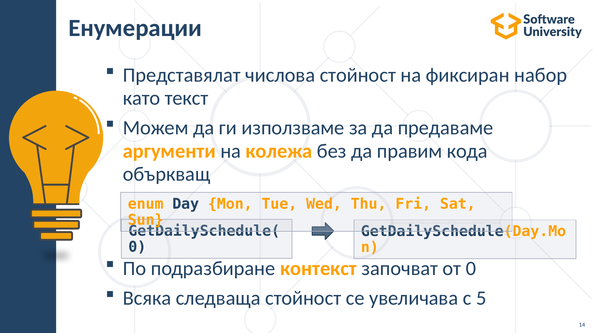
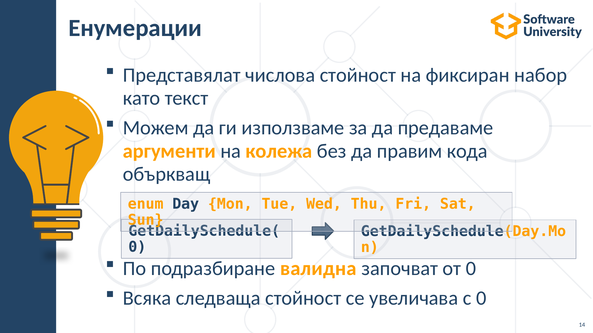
контекст: контекст -> валидна
с 5: 5 -> 0
